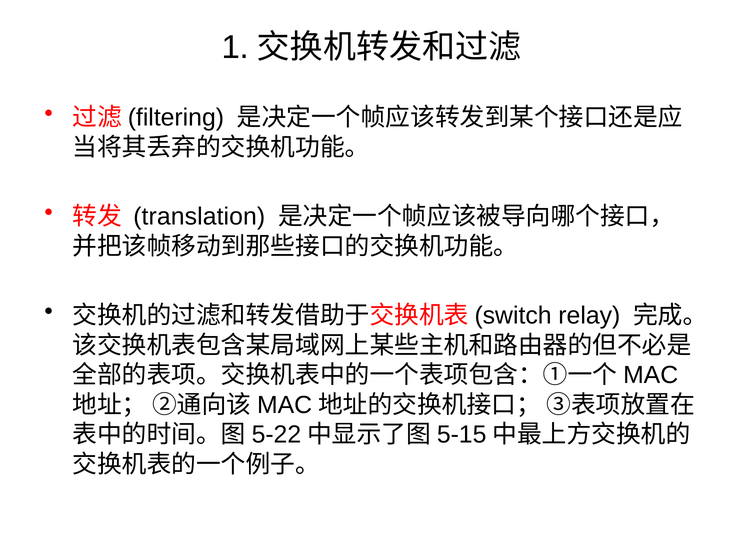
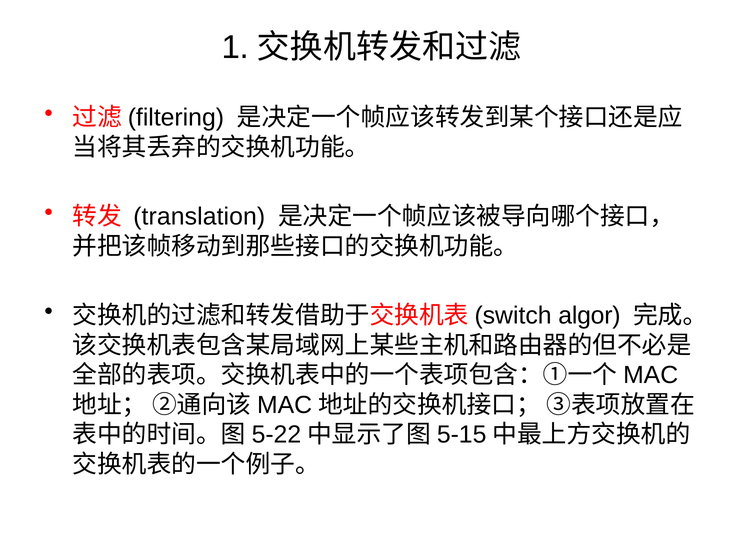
relay: relay -> algor
